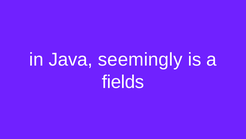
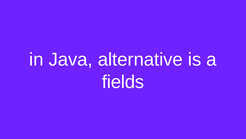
seemingly: seemingly -> alternative
